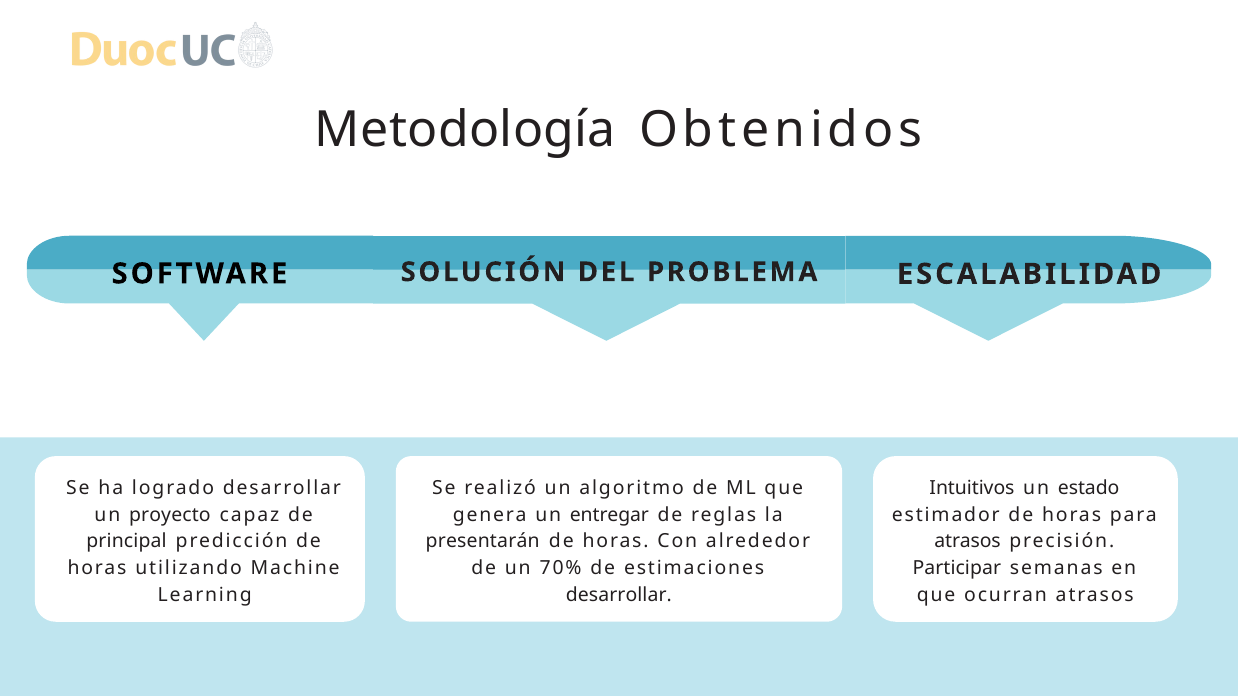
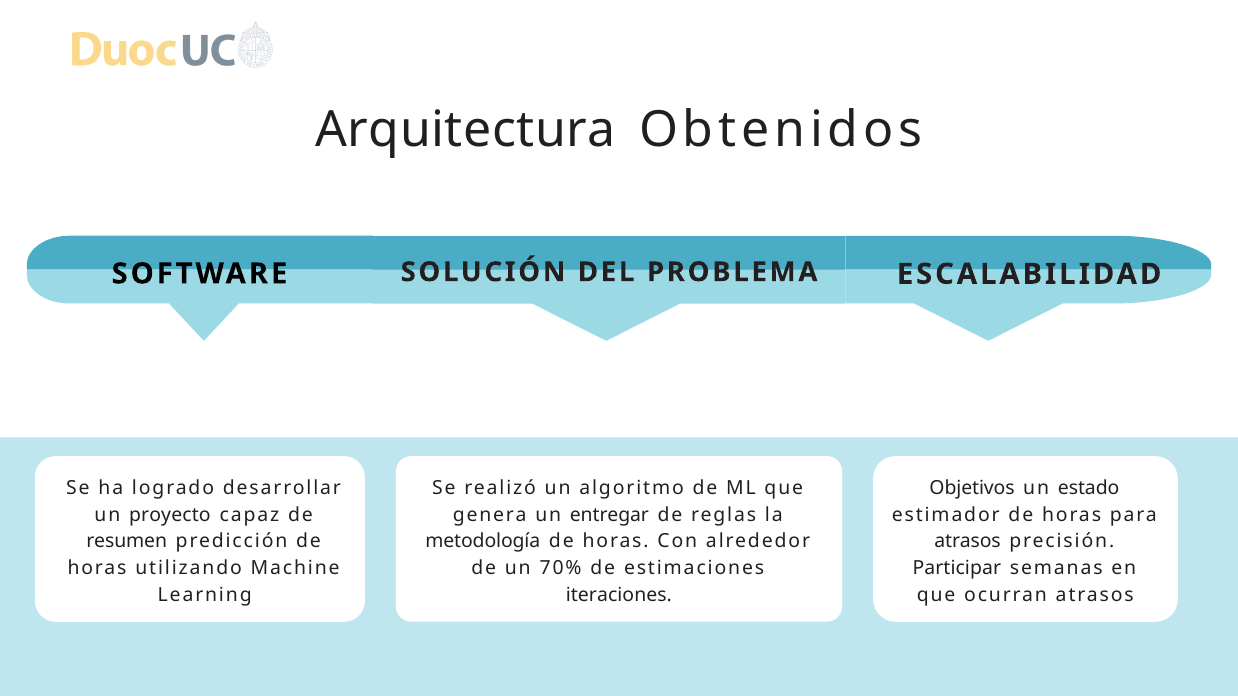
Metodología: Metodología -> Arquitectura
Intuitivos: Intuitivos -> Objetivos
principal: principal -> resumen
presentarán: presentarán -> metodología
desarrollar at (619, 595): desarrollar -> iteraciones
